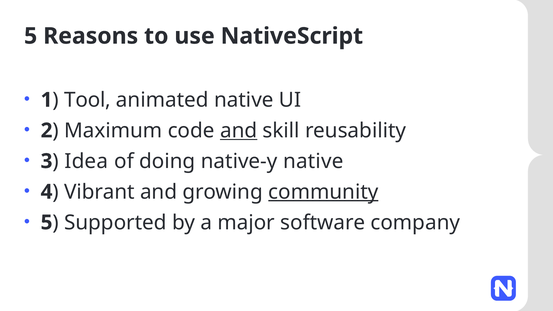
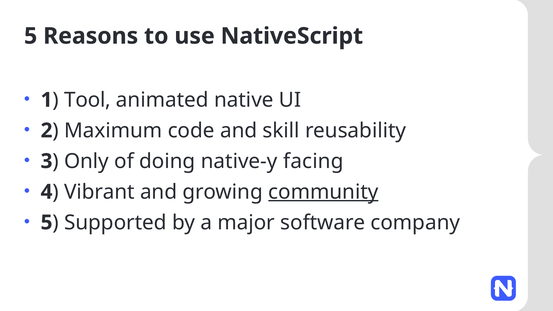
and at (239, 131) underline: present -> none
Idea: Idea -> Only
native-y native: native -> facing
